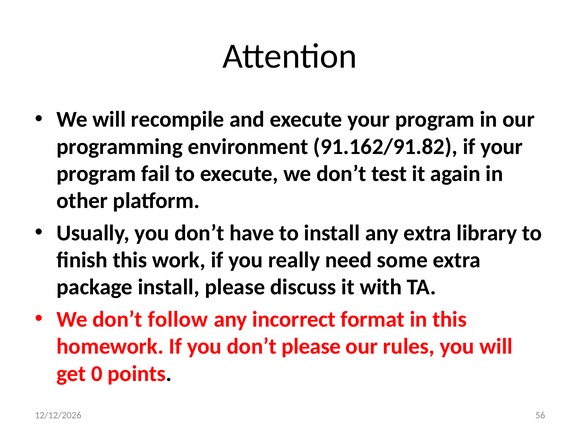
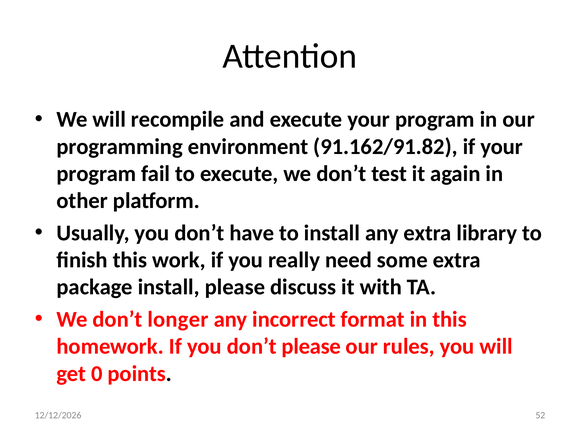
follow: follow -> longer
56: 56 -> 52
